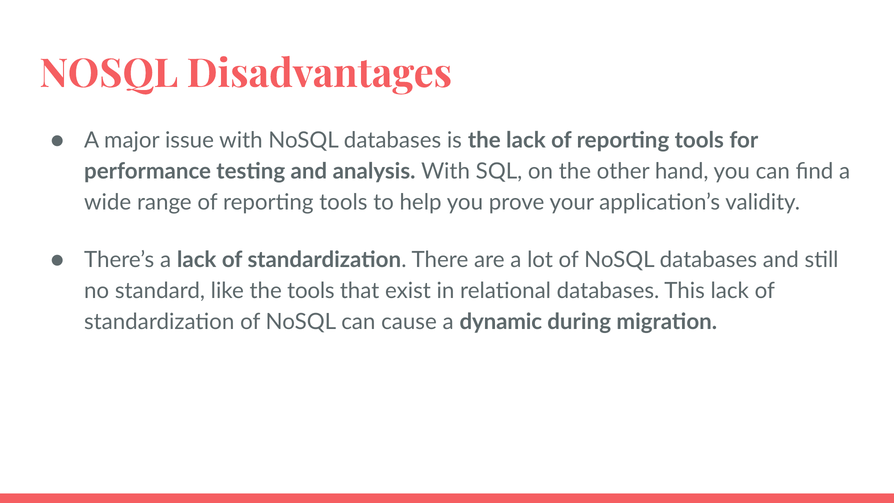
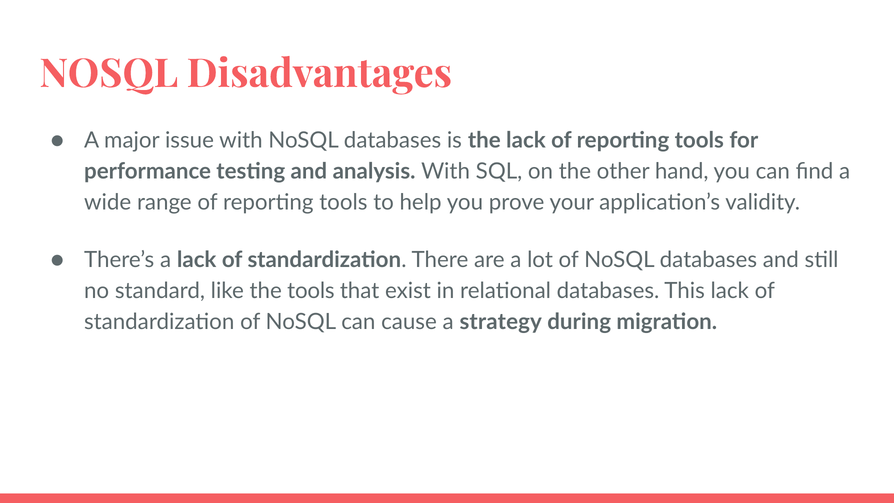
dynamic: dynamic -> strategy
